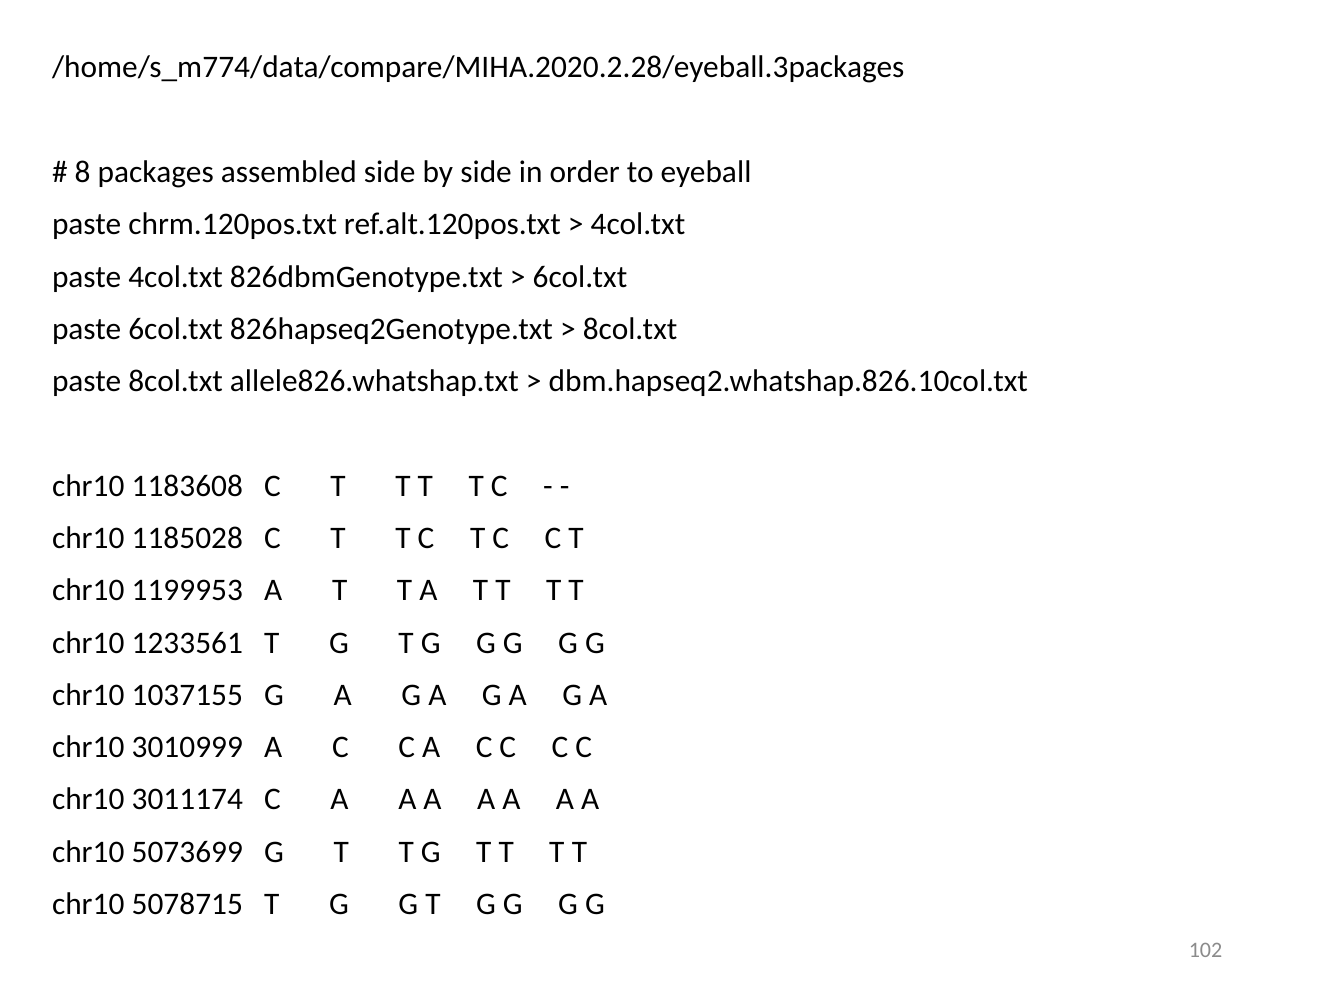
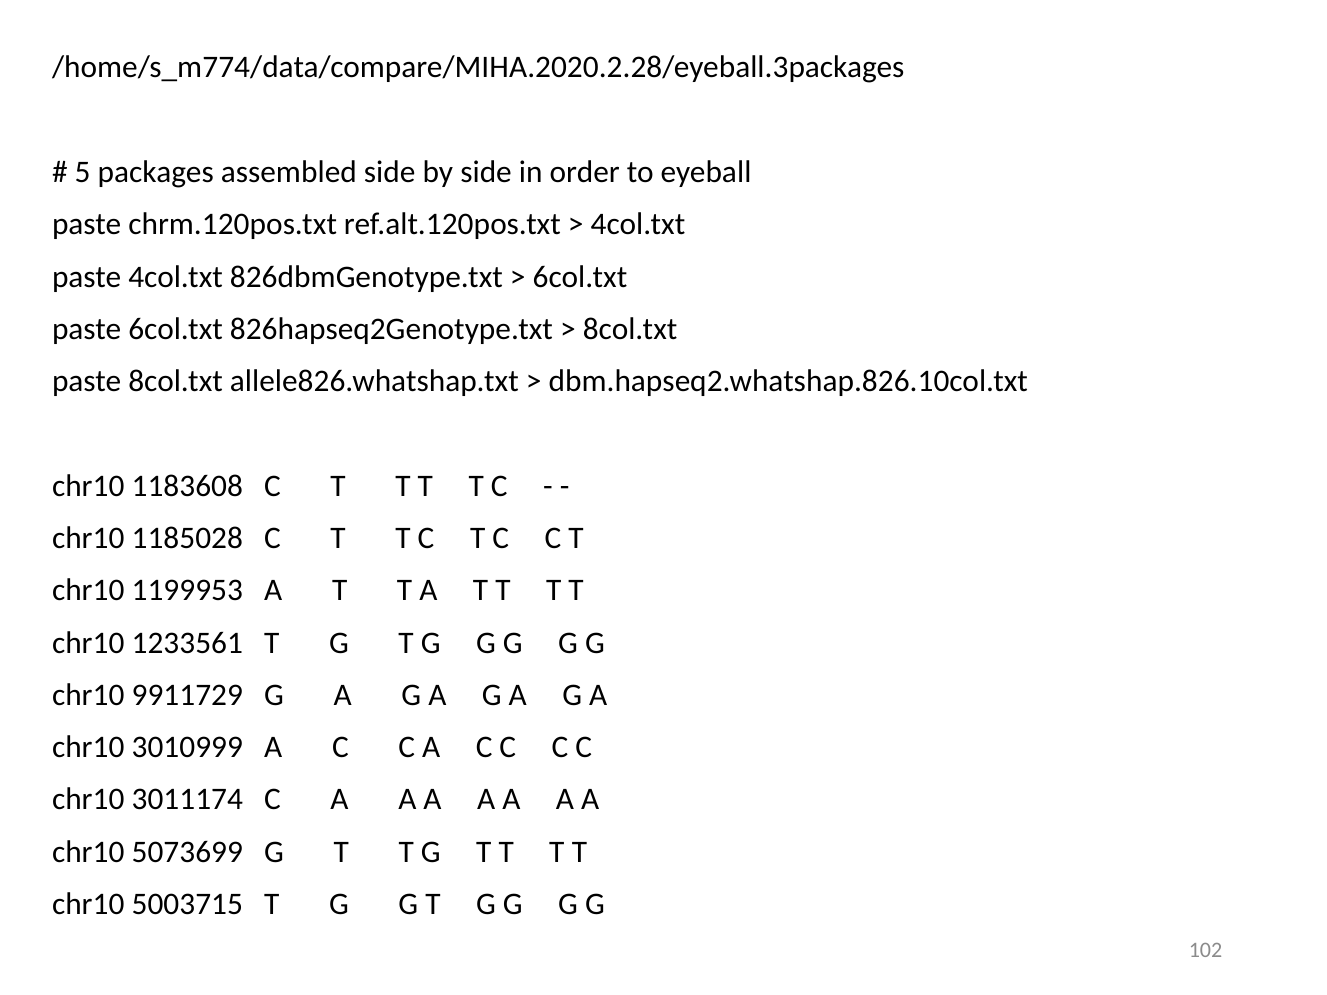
8: 8 -> 5
1037155: 1037155 -> 9911729
5078715: 5078715 -> 5003715
